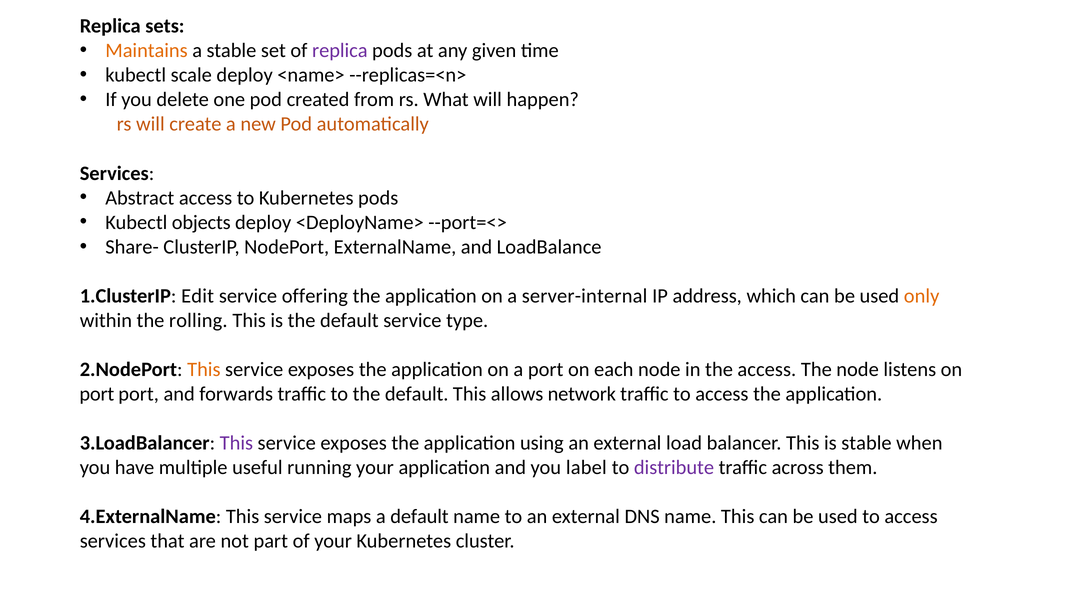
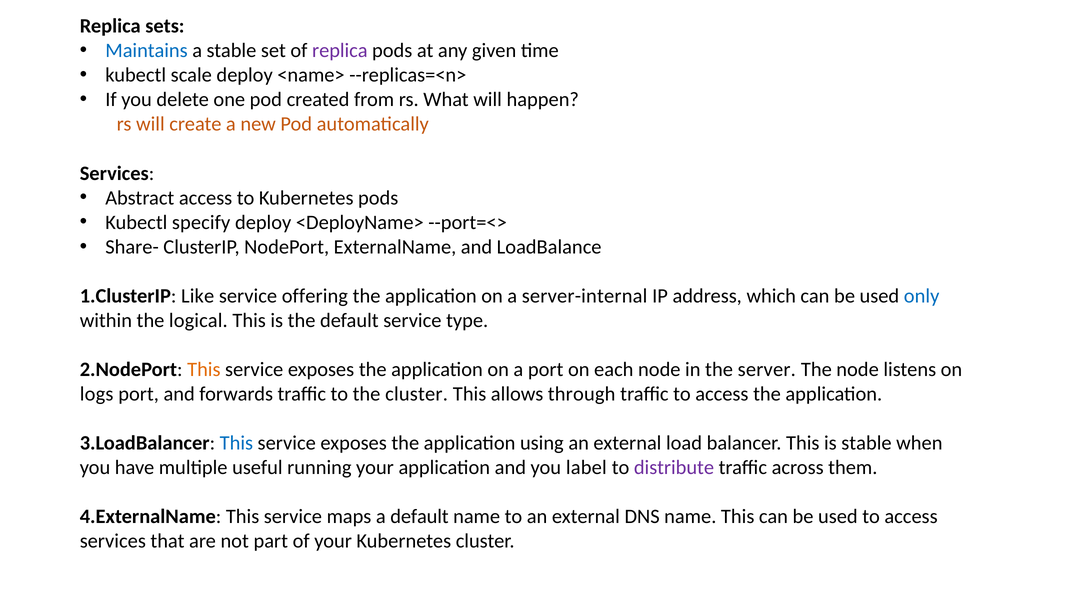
Maintains colour: orange -> blue
objects: objects -> specify
Edit: Edit -> Like
only colour: orange -> blue
rolling: rolling -> logical
the access: access -> server
port at (97, 394): port -> logs
to the default: default -> cluster
network: network -> through
This at (236, 444) colour: purple -> blue
